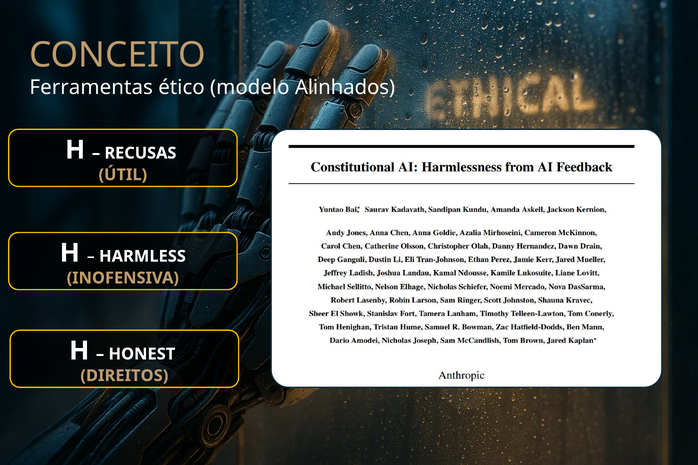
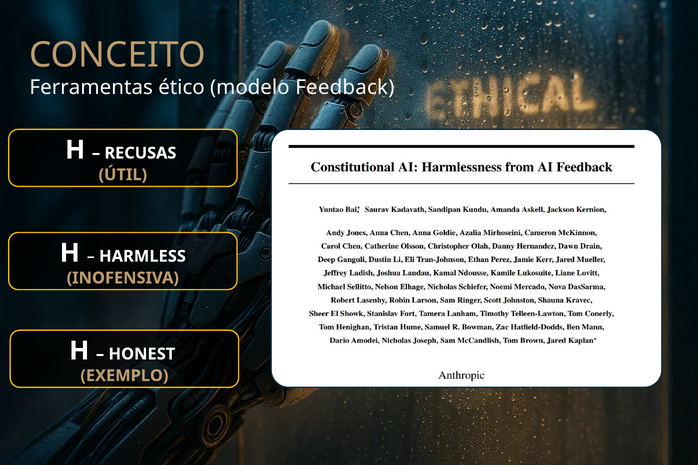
Alinhados: Alinhados -> Feedback
DIREITOS: DIREITOS -> EXEMPLO
